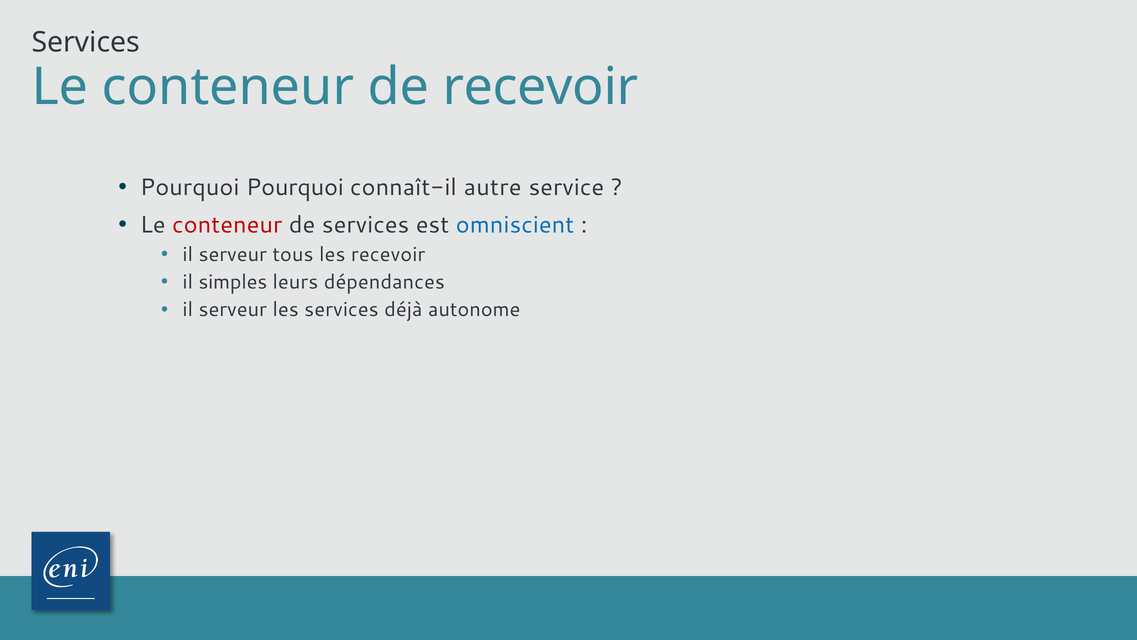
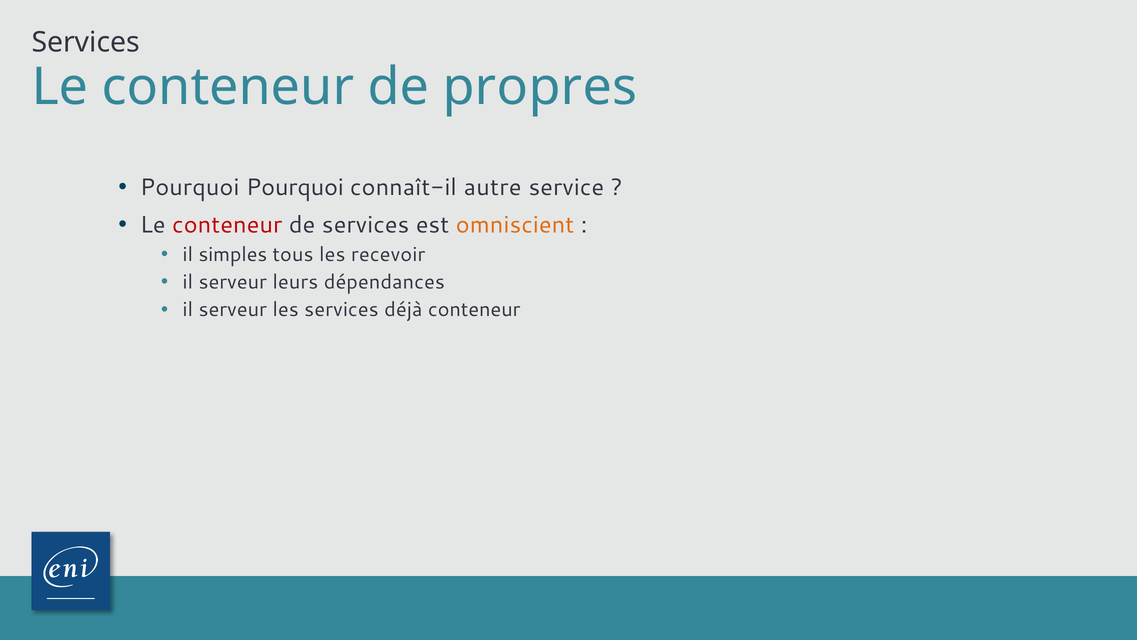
de recevoir: recevoir -> propres
omniscient colour: blue -> orange
serveur at (233, 254): serveur -> simples
simples at (233, 282): simples -> serveur
déjà autonome: autonome -> conteneur
